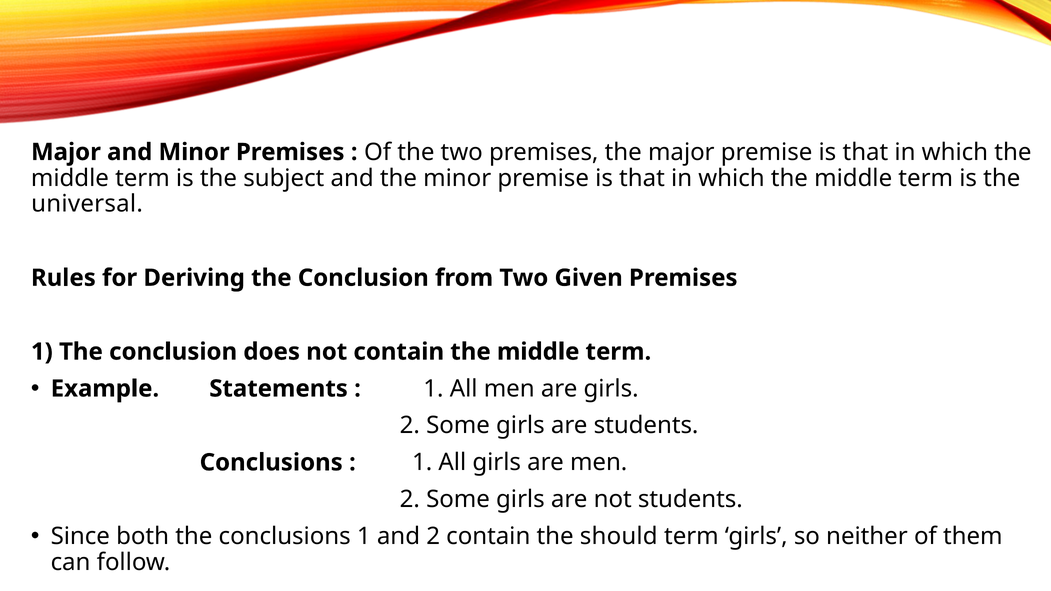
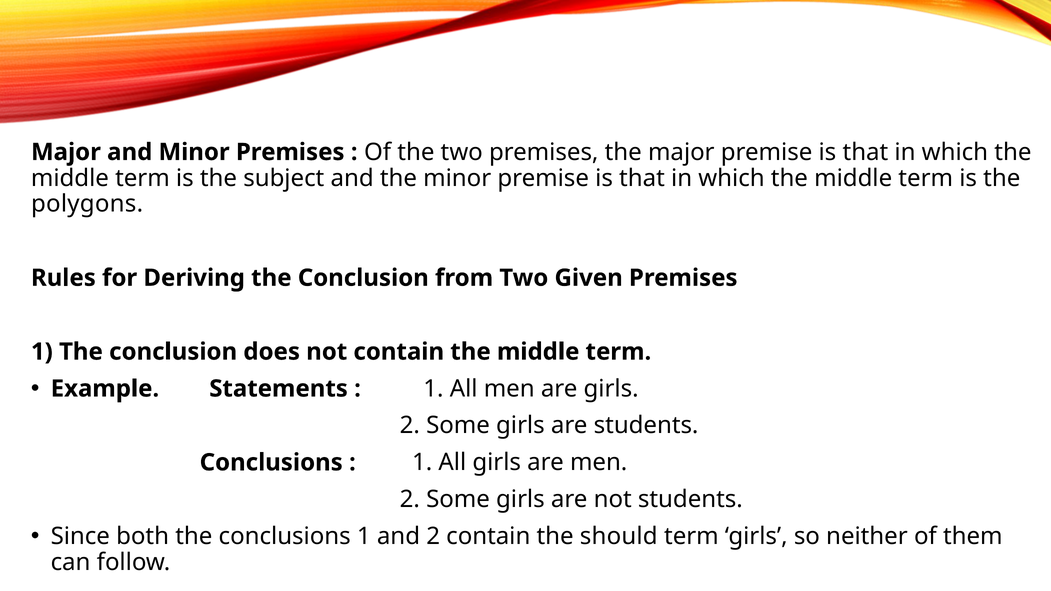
universal: universal -> polygons
